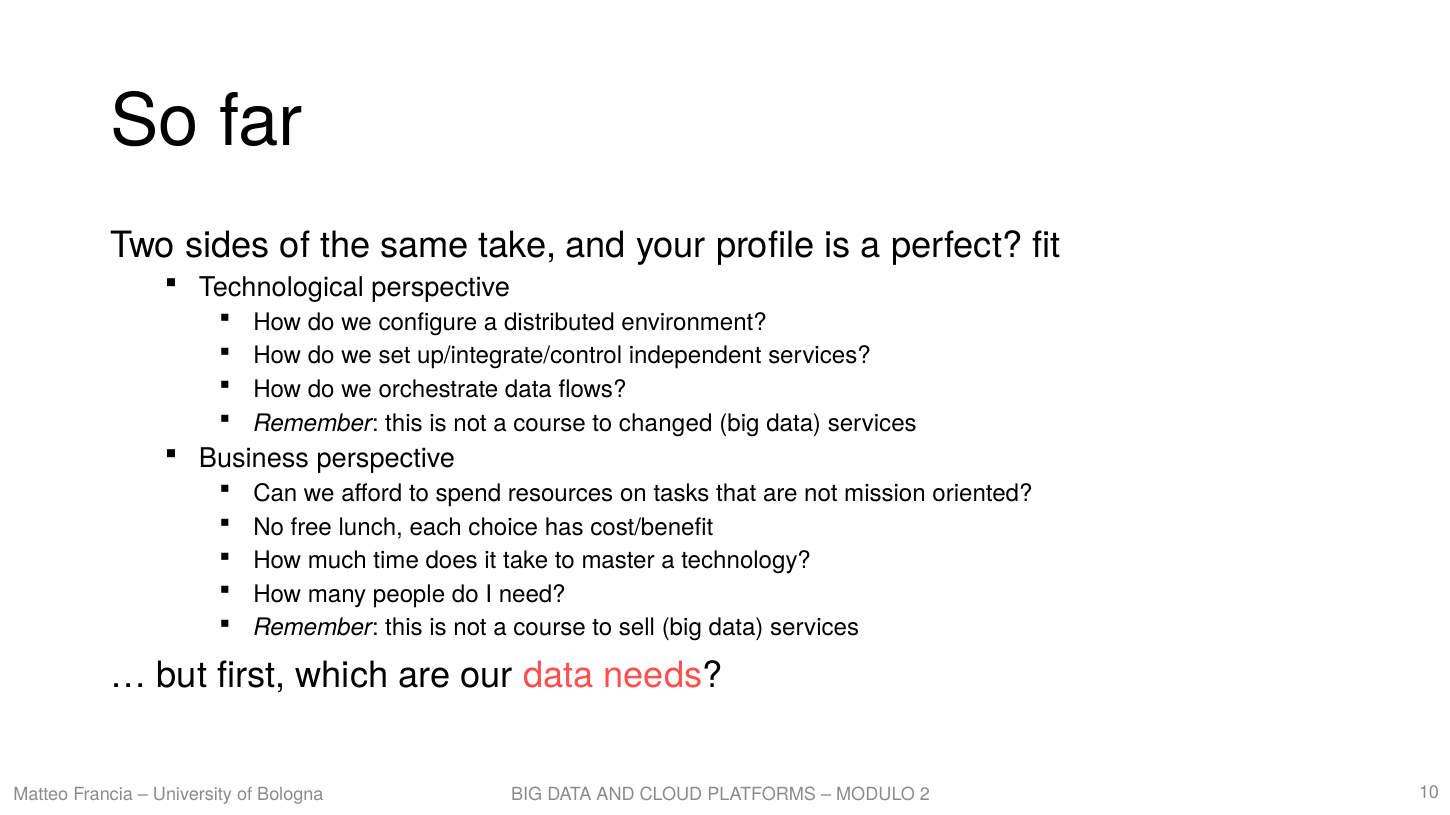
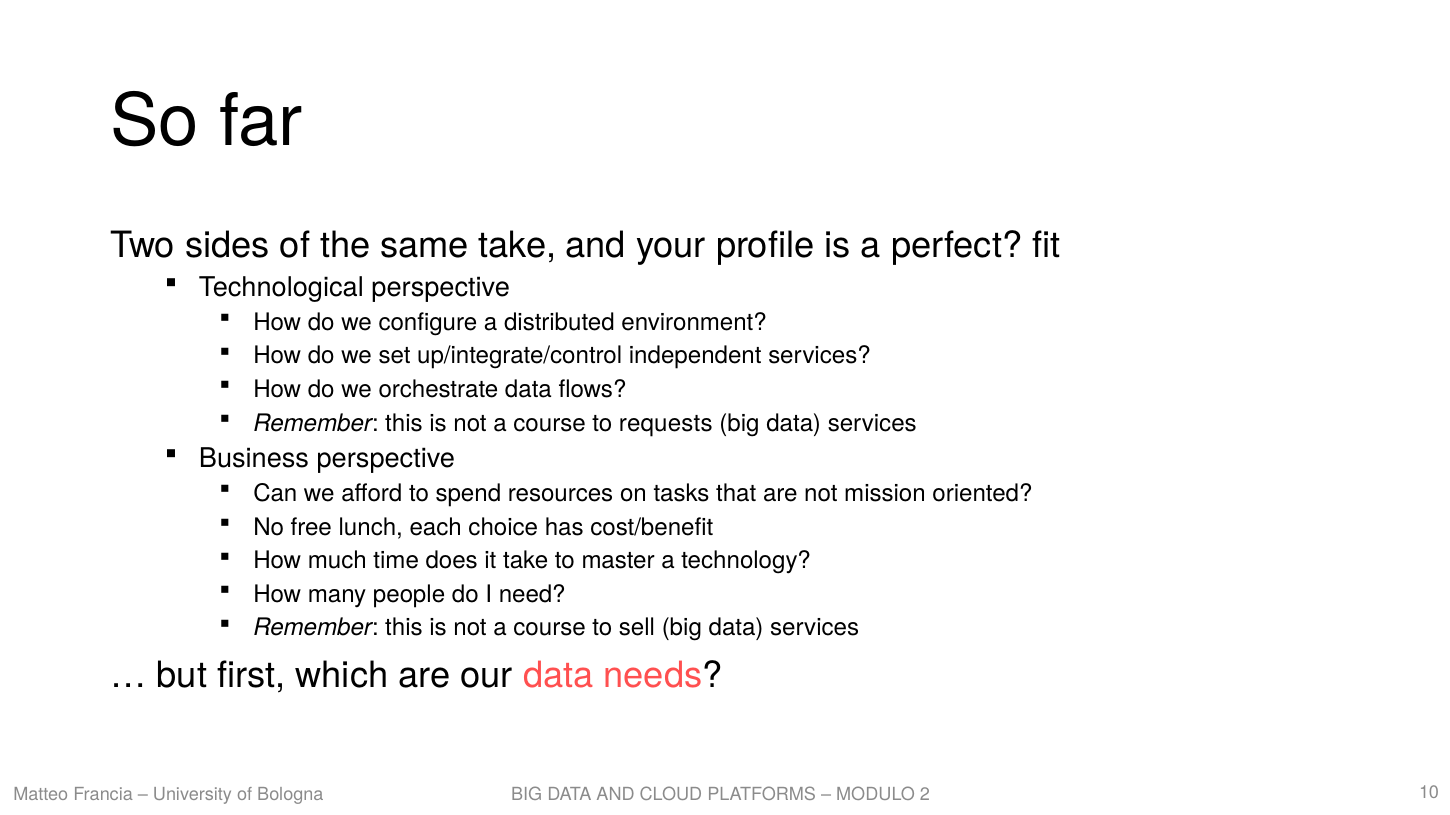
changed: changed -> requests
